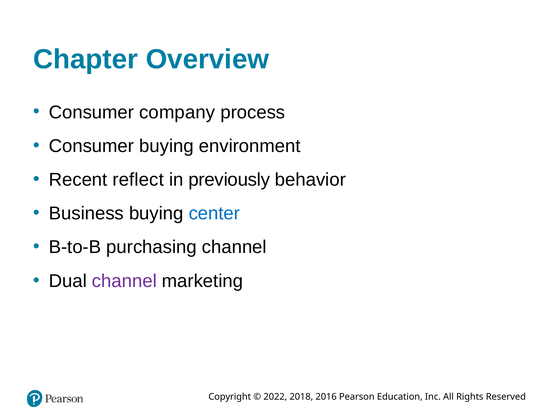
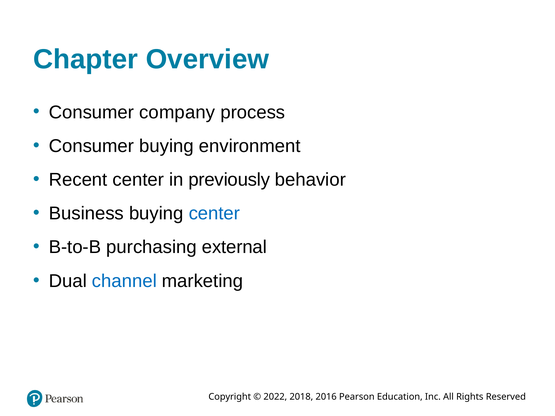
Recent reflect: reflect -> center
purchasing channel: channel -> external
channel at (124, 281) colour: purple -> blue
